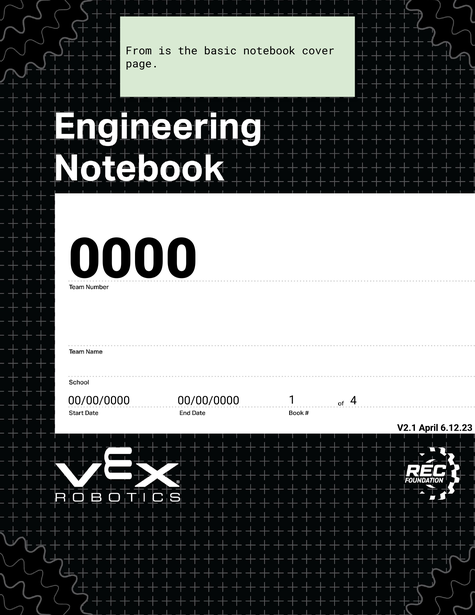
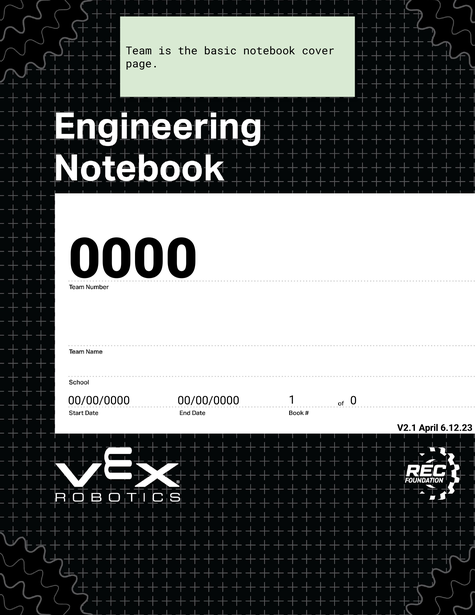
From: From -> Team
4: 4 -> 0
